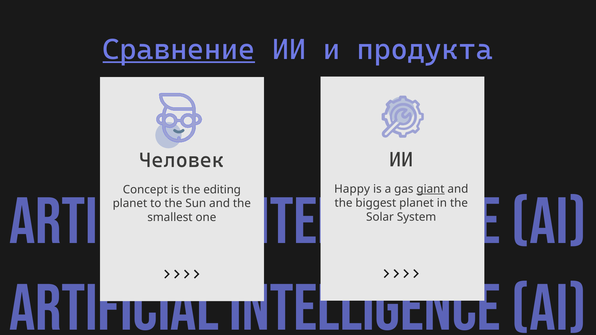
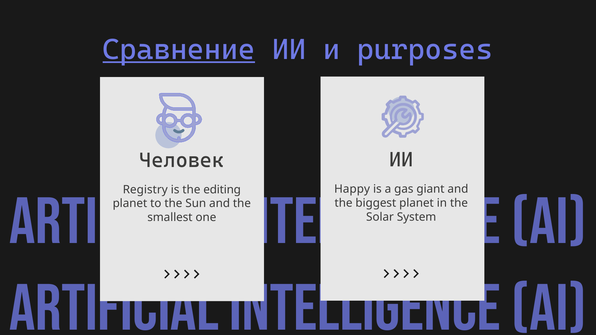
продукта: продукта -> purposes
giant underline: present -> none
Concept: Concept -> Registry
